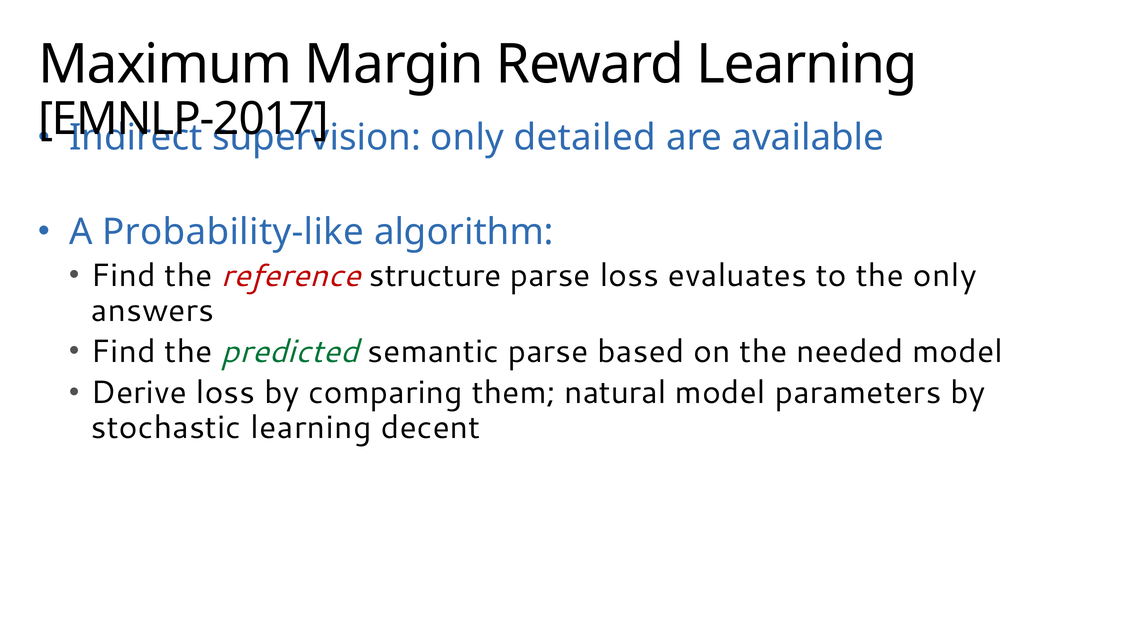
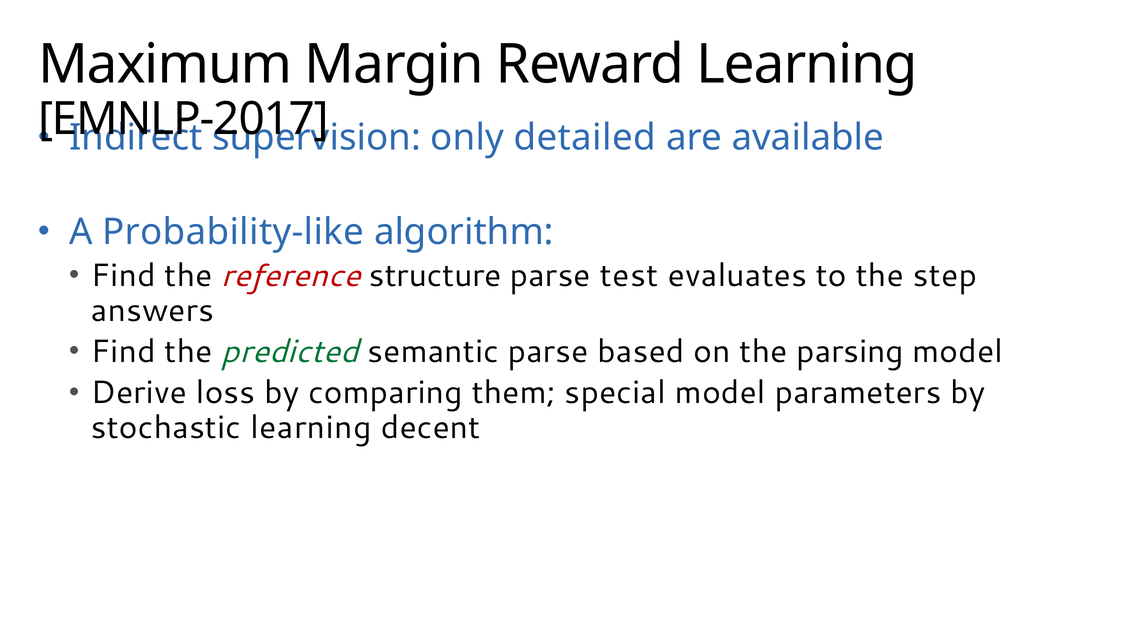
parse loss: loss -> test
the only: only -> step
needed: needed -> parsing
natural: natural -> special
